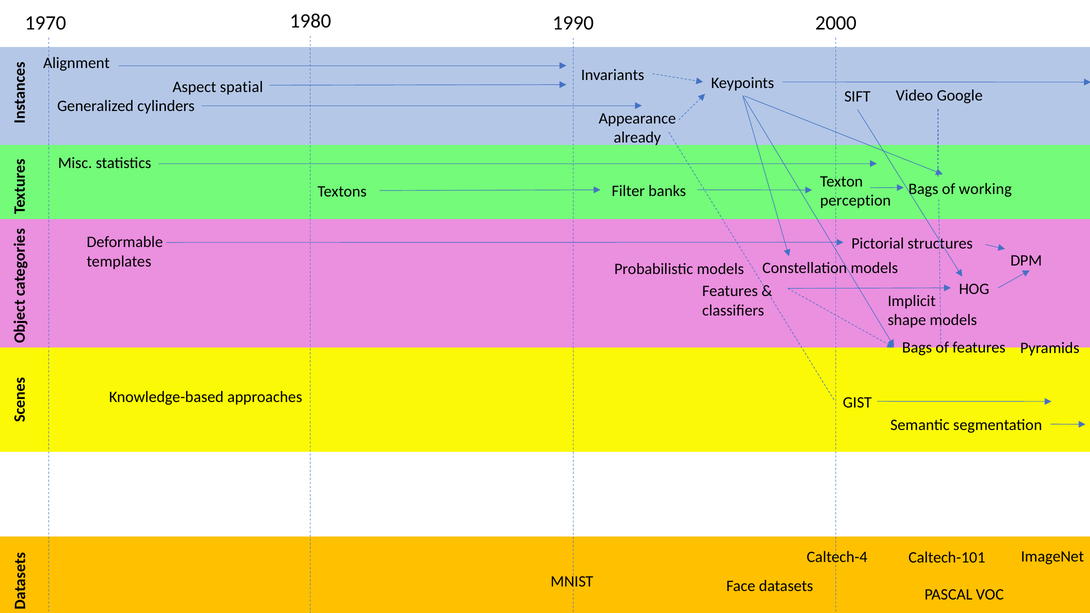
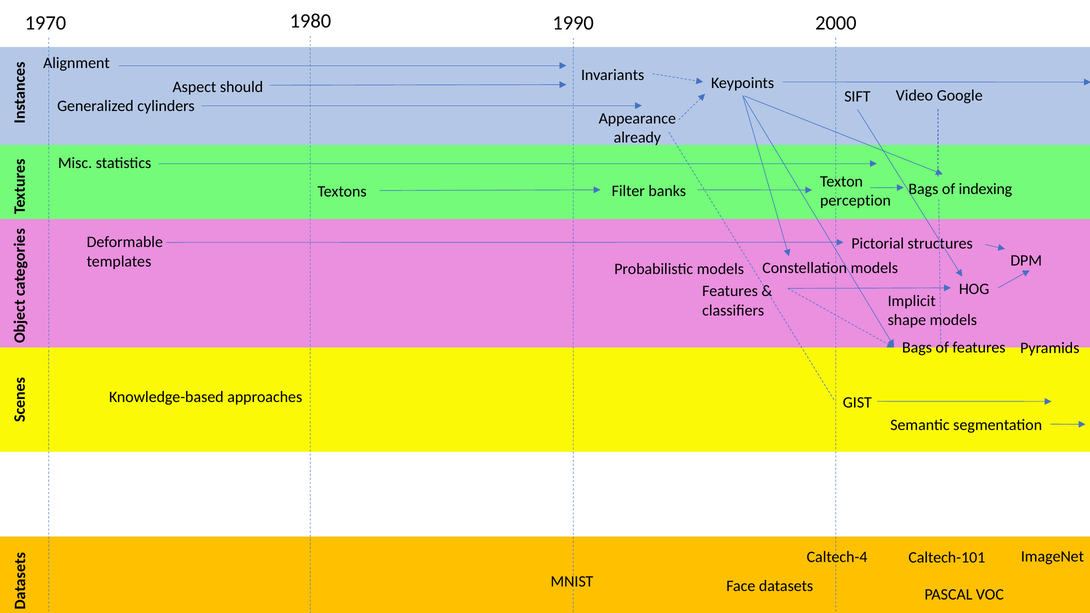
spatial: spatial -> should
working: working -> indexing
